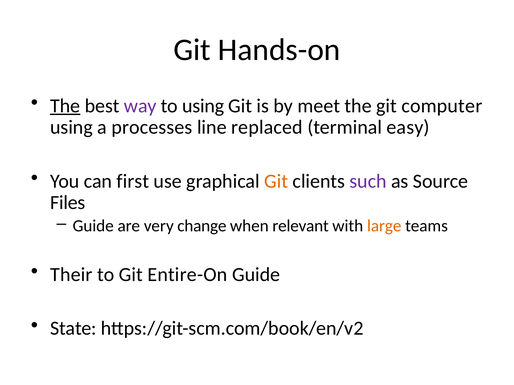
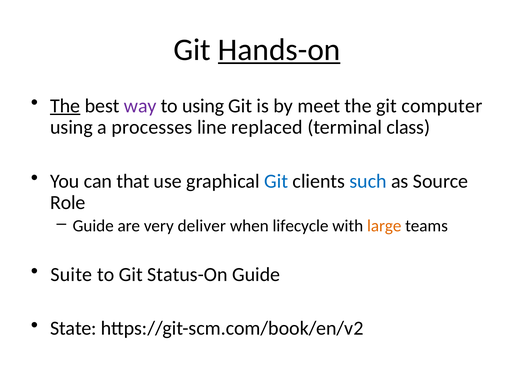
Hands-on underline: none -> present
easy: easy -> class
first: first -> that
Git at (276, 181) colour: orange -> blue
such colour: purple -> blue
Files: Files -> Role
change: change -> deliver
relevant: relevant -> lifecycle
Their: Their -> Suite
Entire-On: Entire-On -> Status-On
